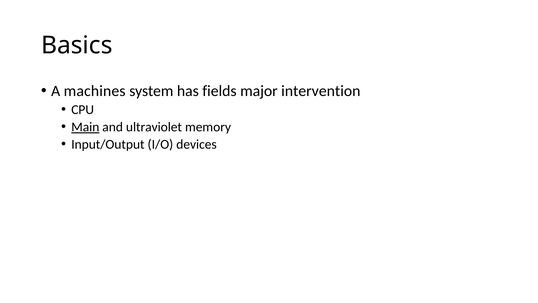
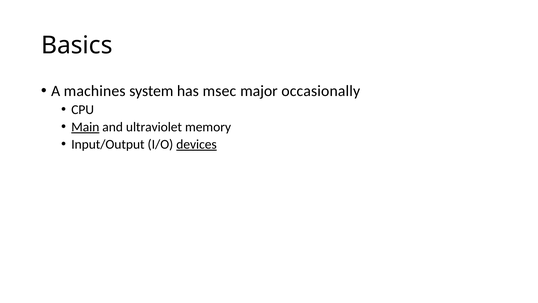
fields: fields -> msec
intervention: intervention -> occasionally
devices underline: none -> present
